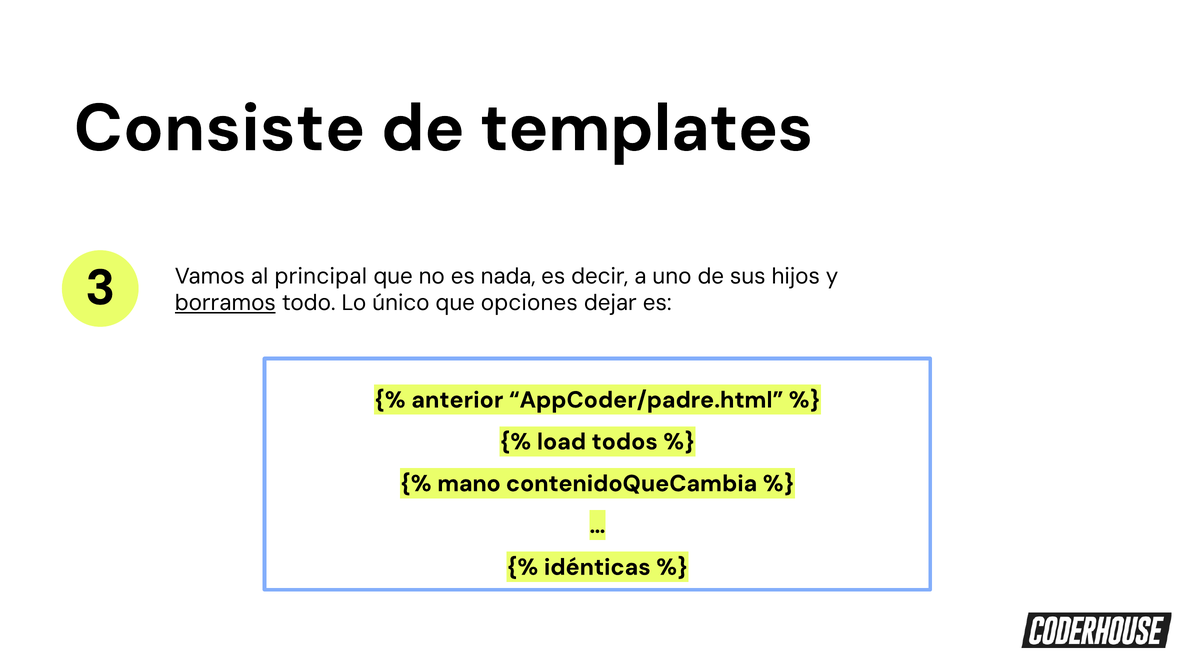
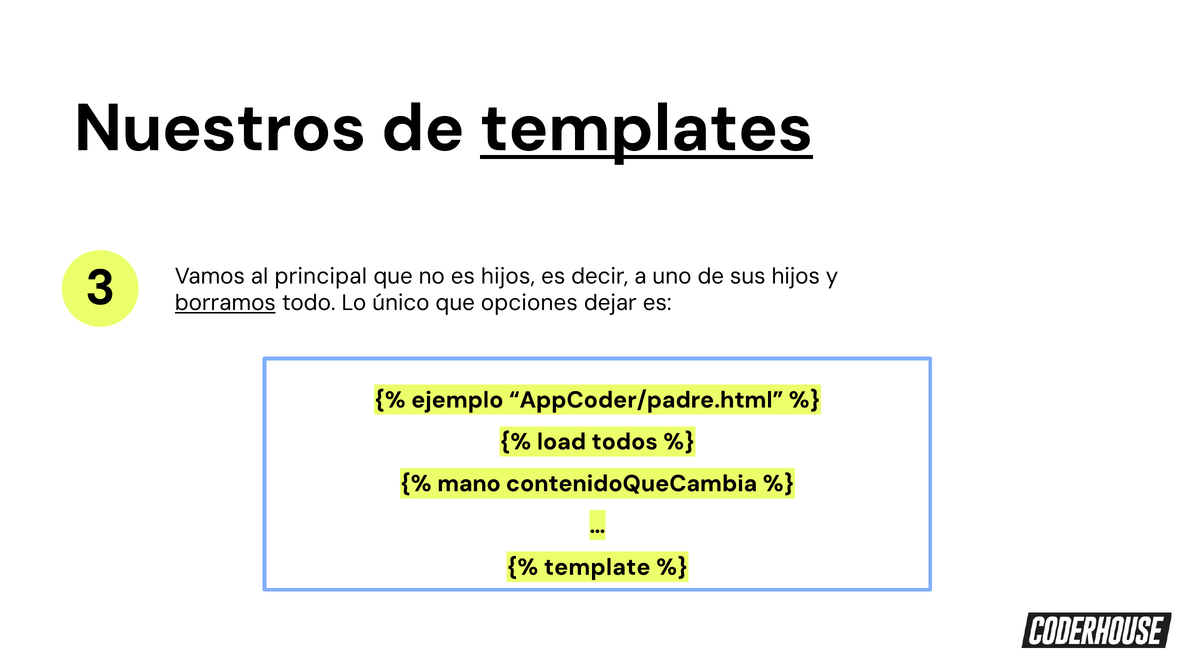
Consiste: Consiste -> Nuestros
templates underline: none -> present
es nada: nada -> hijos
anterior: anterior -> ejemplo
idénticas: idénticas -> template
